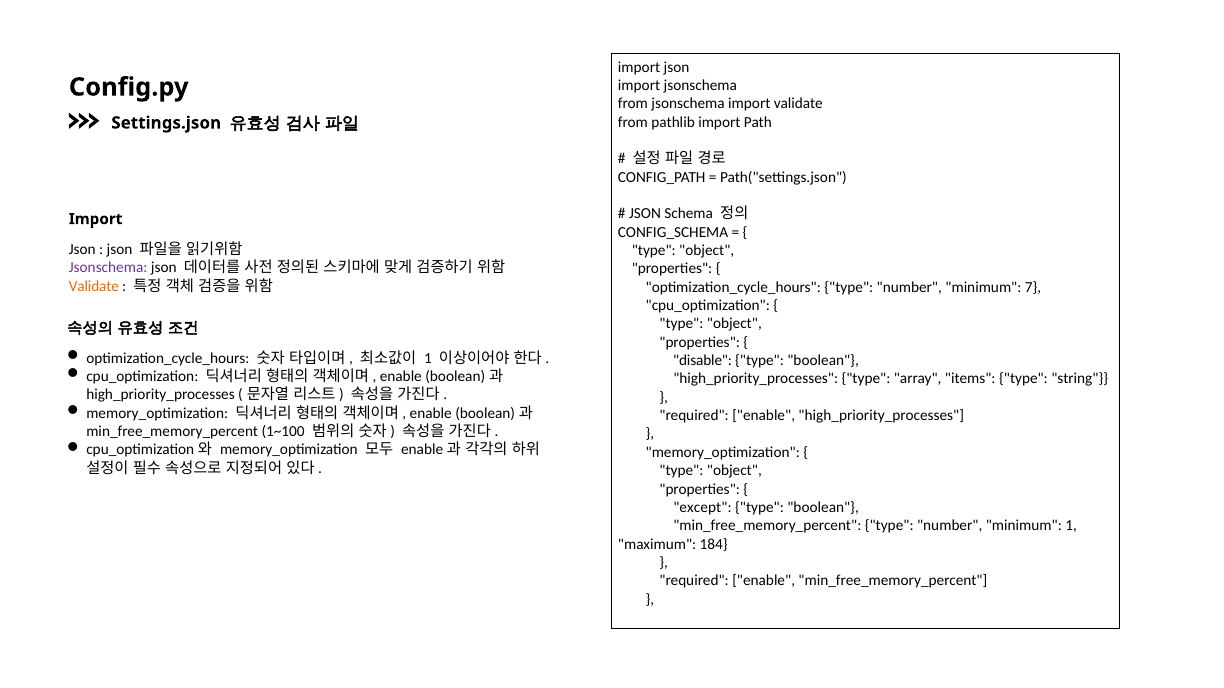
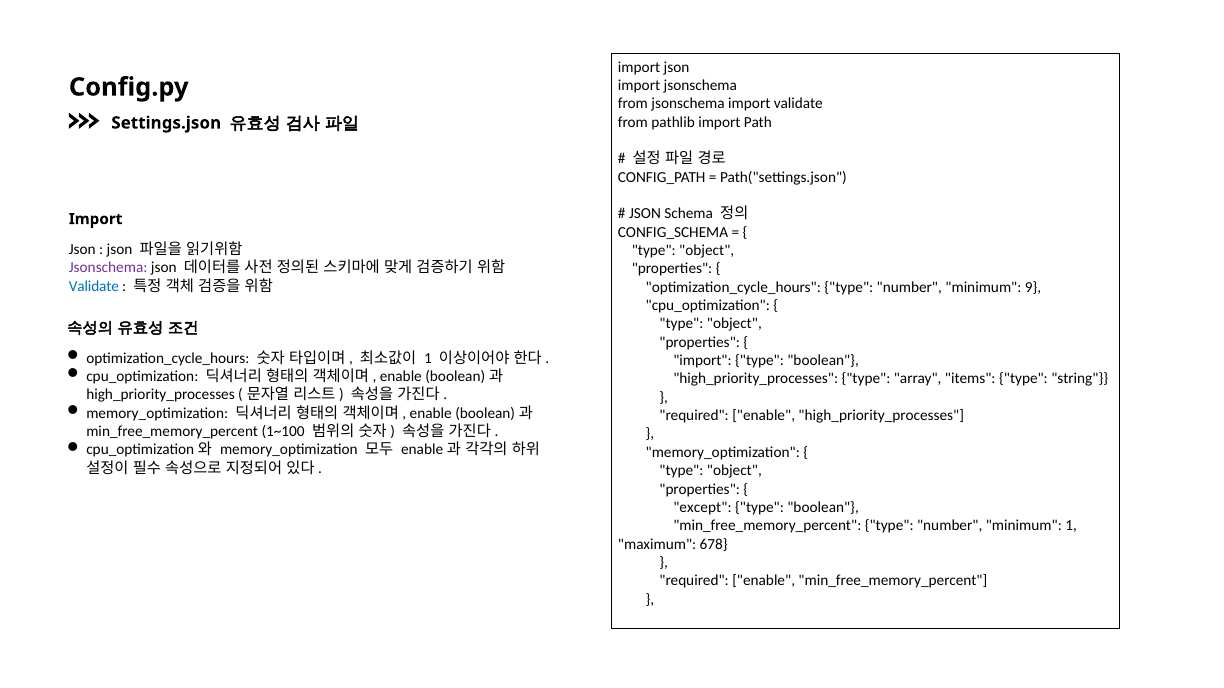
Validate at (94, 286) colour: orange -> blue
7: 7 -> 9
disable at (703, 361): disable -> import
184: 184 -> 678
